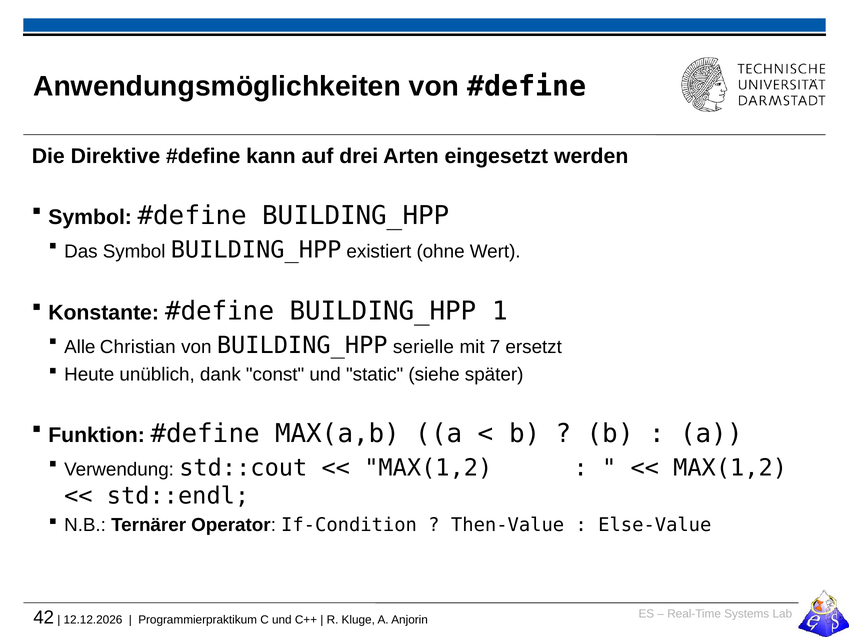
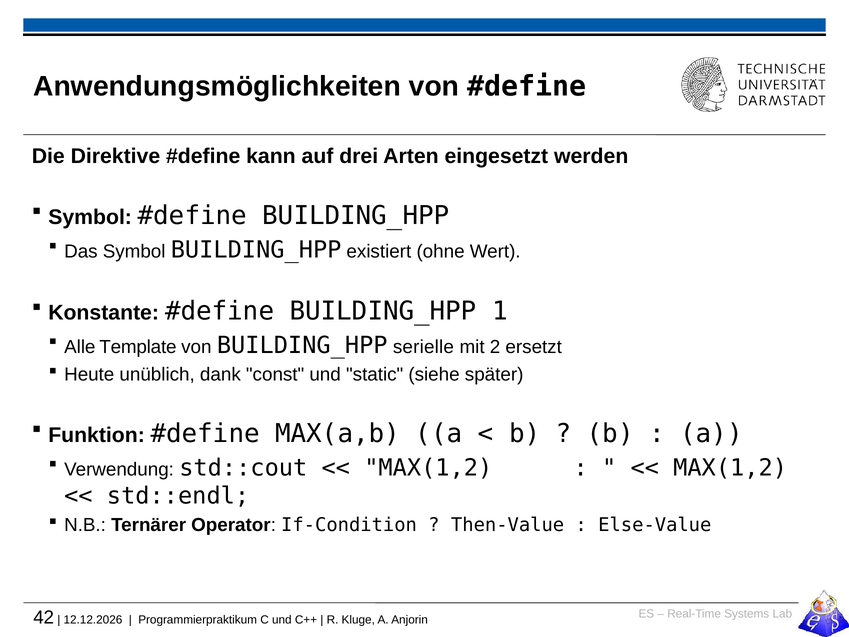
Christian: Christian -> Template
7: 7 -> 2
